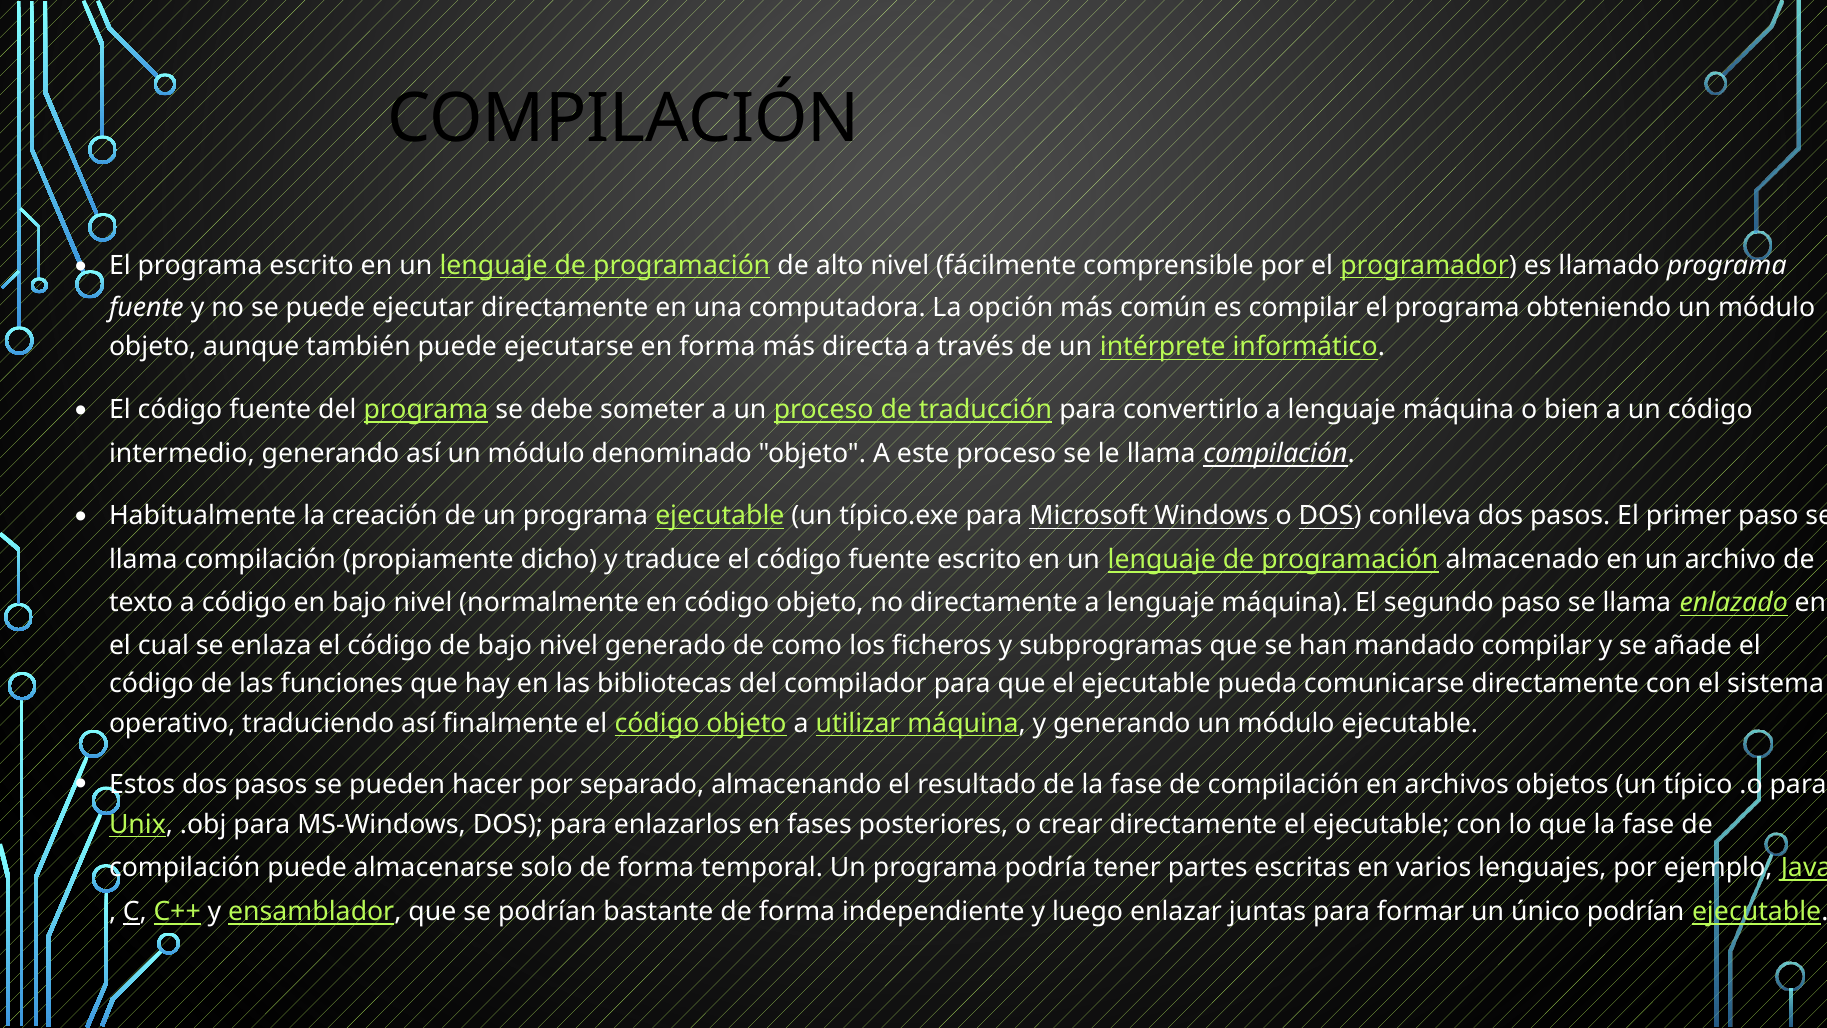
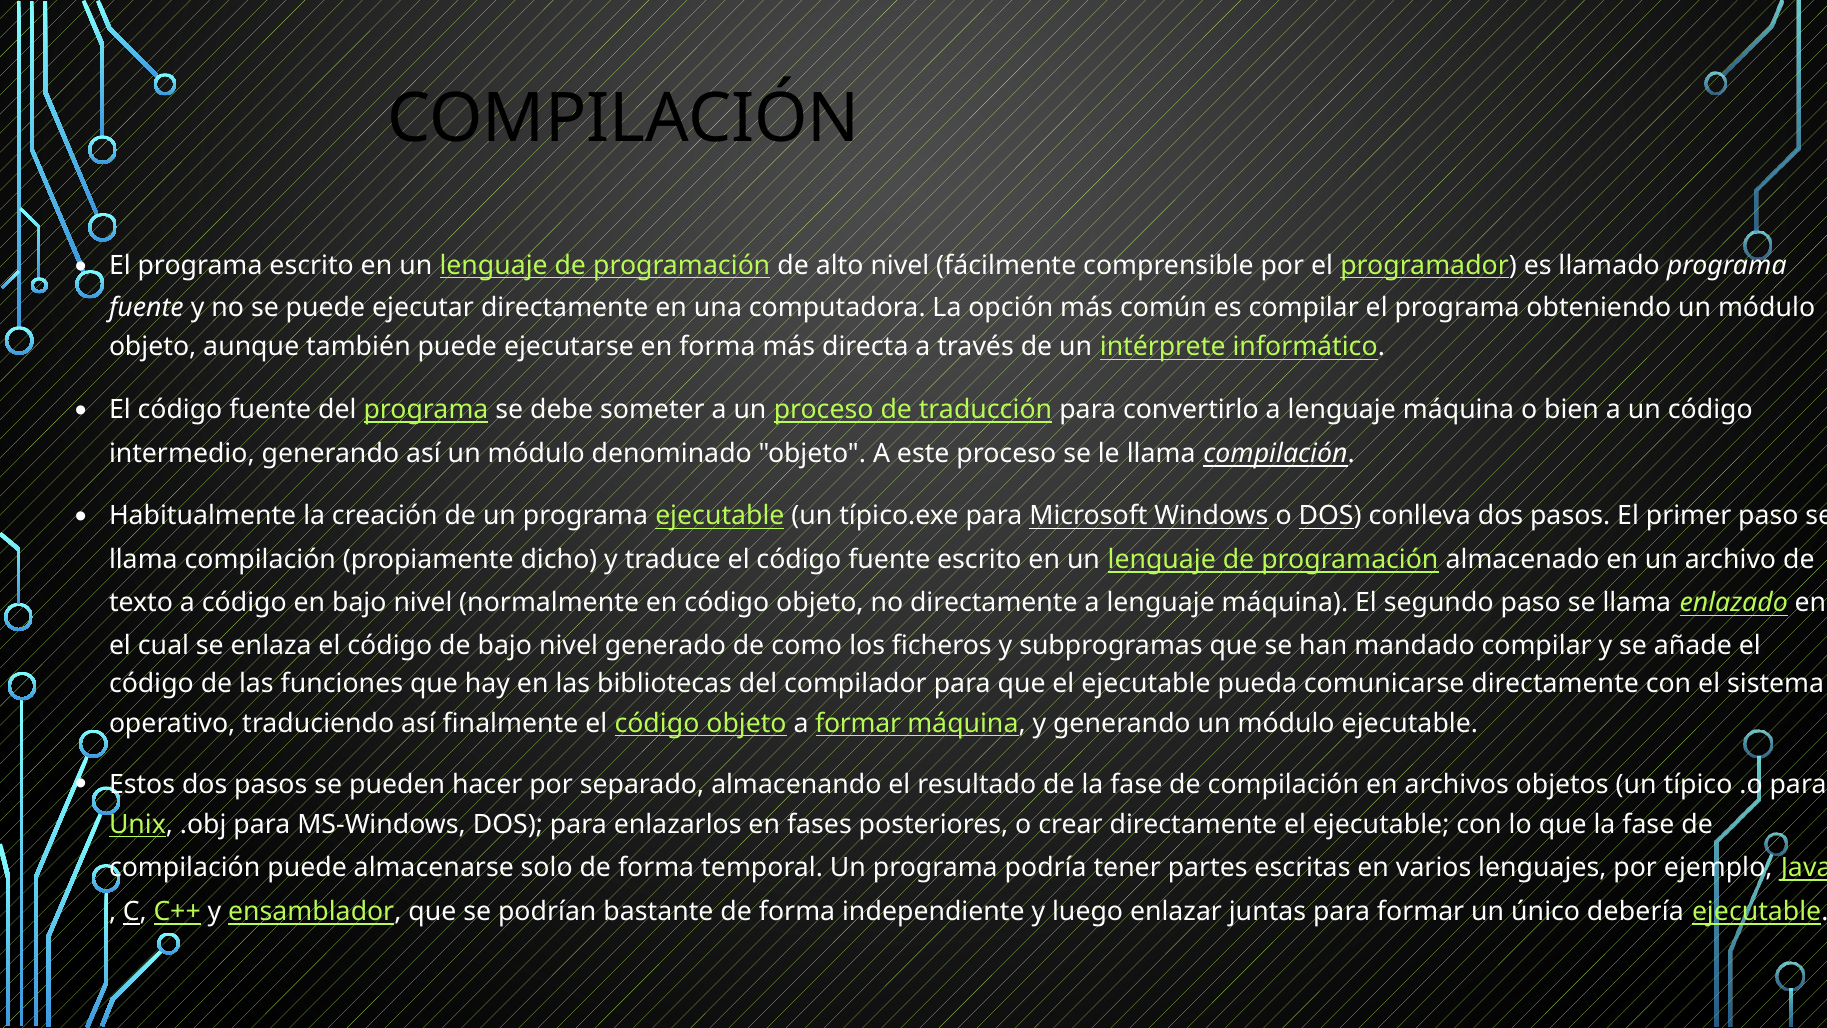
a utilizar: utilizar -> formar
único podrían: podrían -> debería
